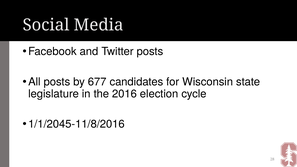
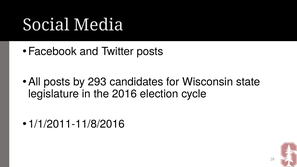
677: 677 -> 293
1/1/2045-11/8/2016: 1/1/2045-11/8/2016 -> 1/1/2011-11/8/2016
